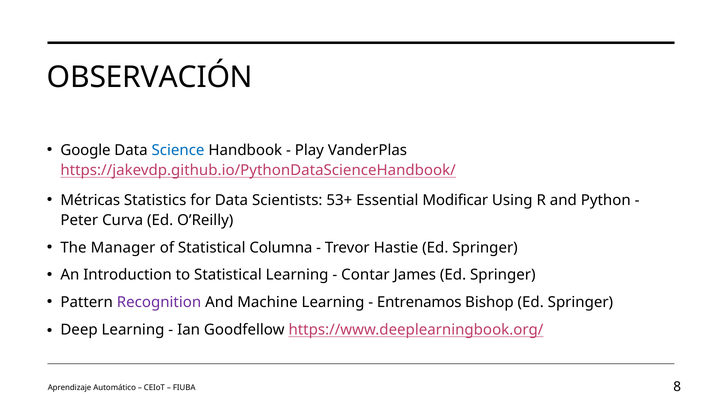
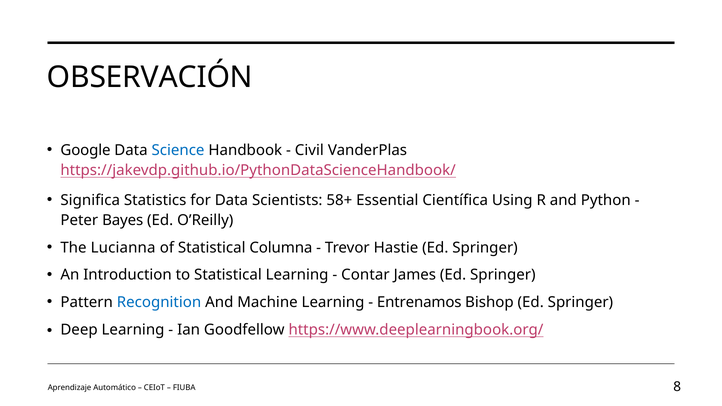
Play: Play -> Civil
Métricas: Métricas -> Significa
53+: 53+ -> 58+
Modificar: Modificar -> Científica
Curva: Curva -> Bayes
Manager: Manager -> Lucianna
Recognition colour: purple -> blue
